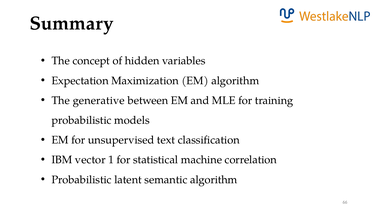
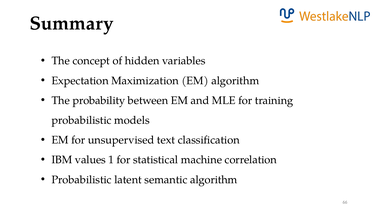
generative: generative -> probability
vector: vector -> values
